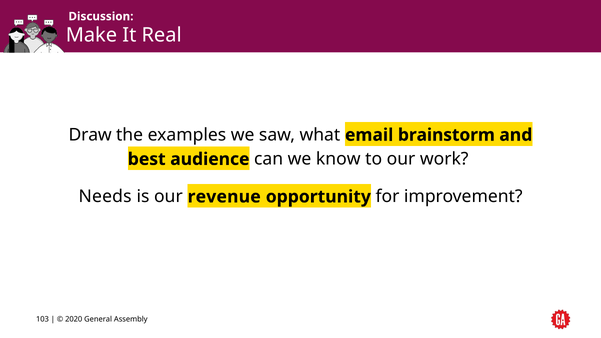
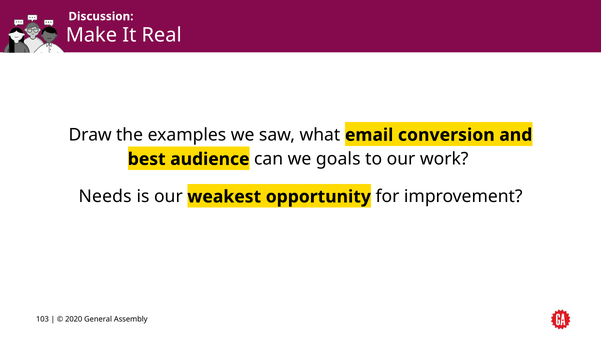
brainstorm: brainstorm -> conversion
know: know -> goals
revenue: revenue -> weakest
